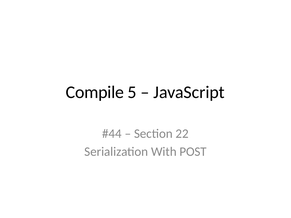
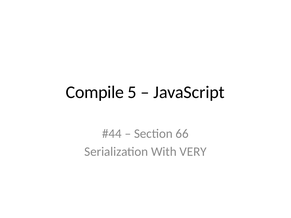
22: 22 -> 66
POST: POST -> VERY
